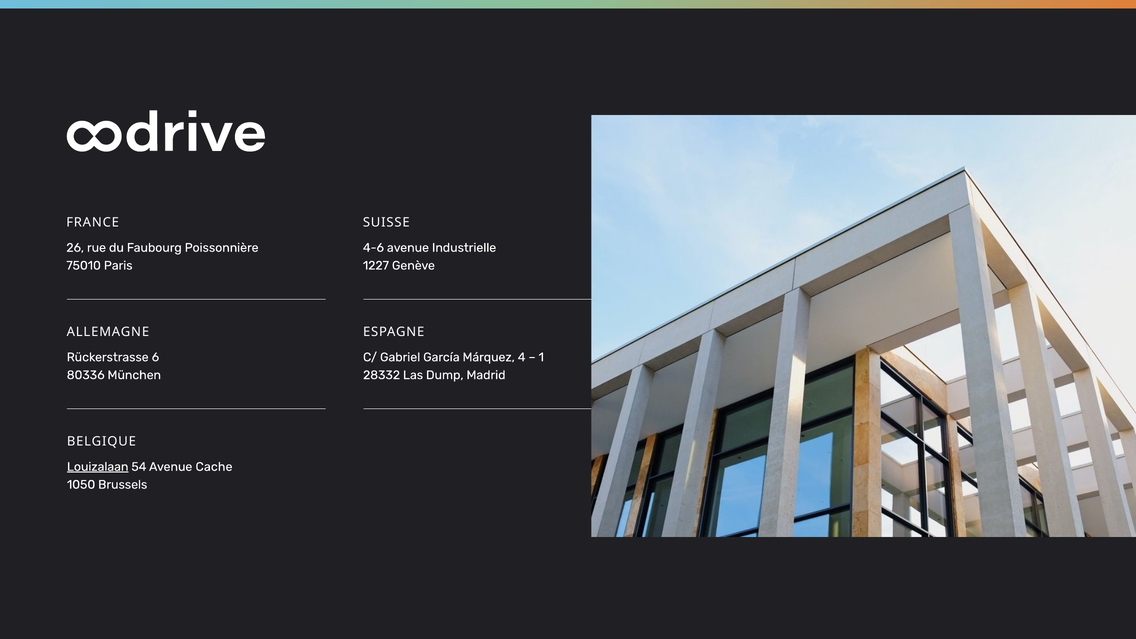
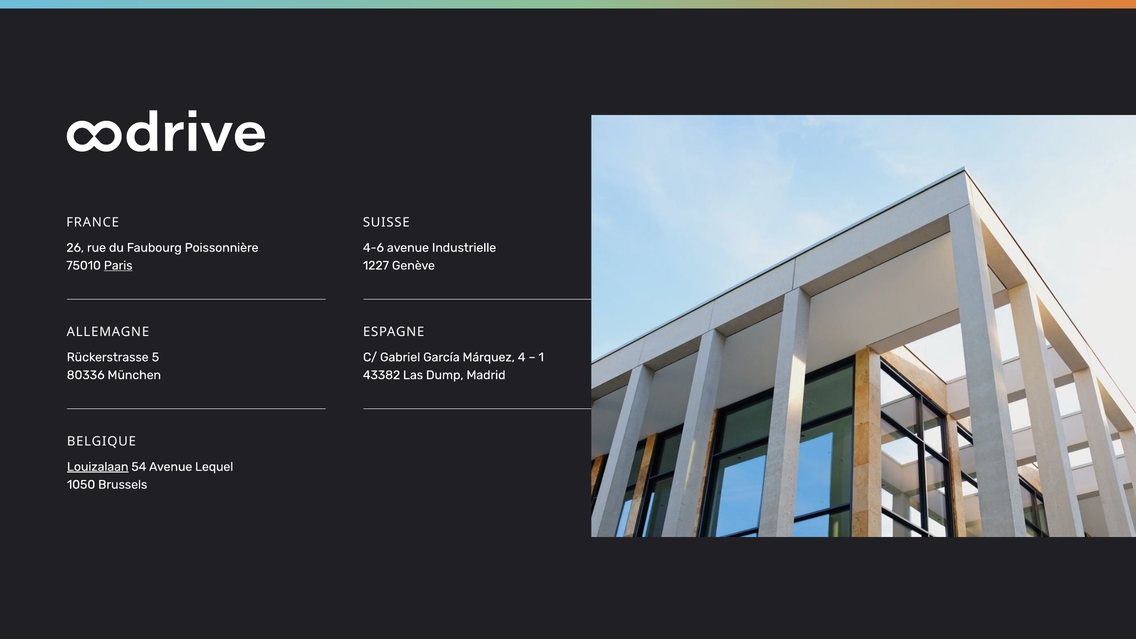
Paris underline: none -> present
6: 6 -> 5
28332: 28332 -> 43382
Cache: Cache -> Lequel
